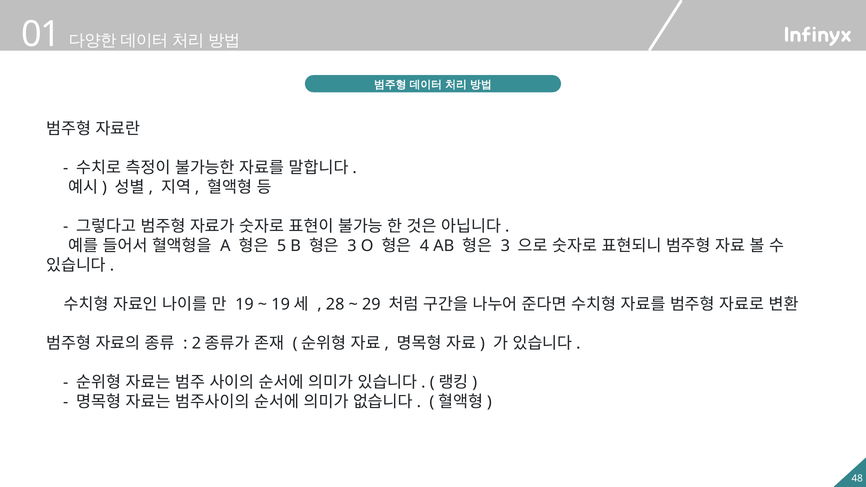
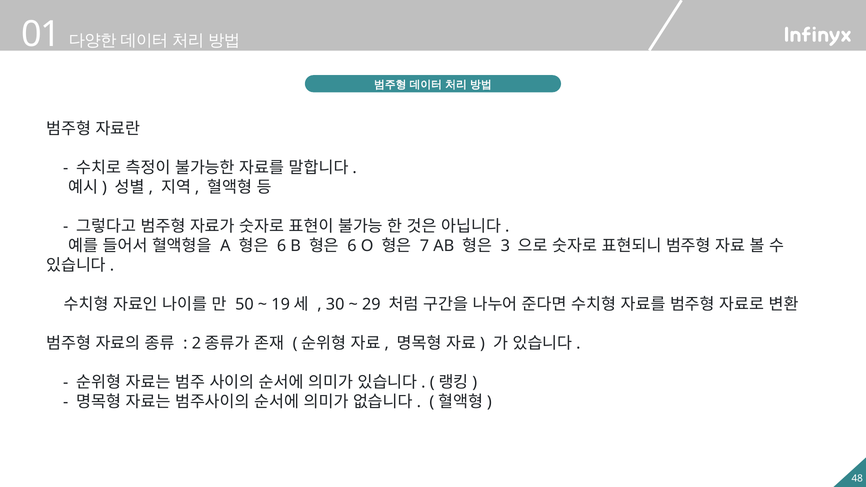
5 at (282, 246): 5 -> 6
3 at (352, 246): 3 -> 6
4: 4 -> 7
19: 19 -> 50
28: 28 -> 30
